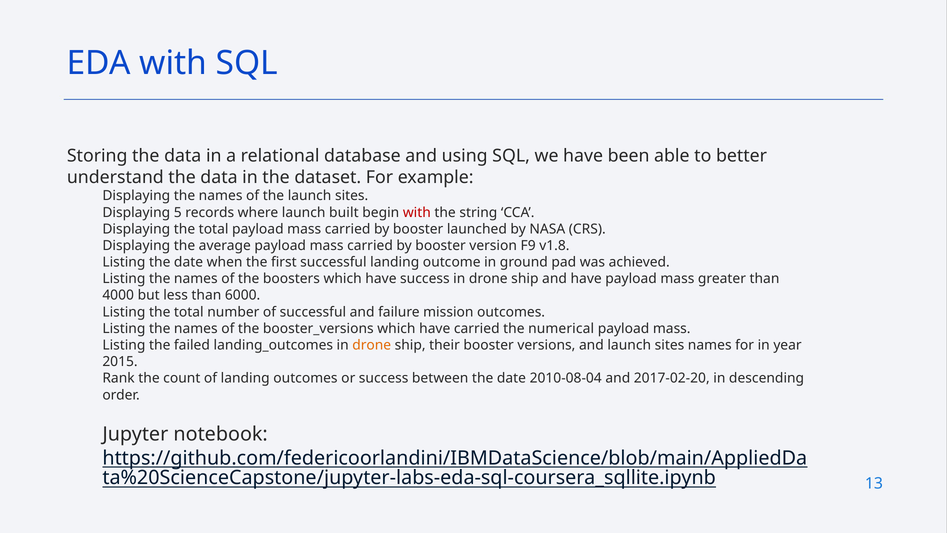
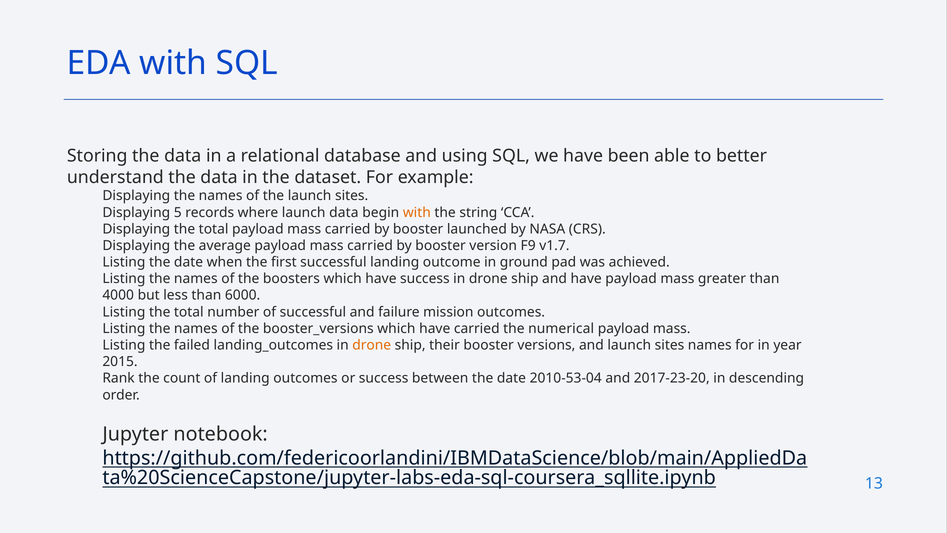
launch built: built -> data
with at (417, 212) colour: red -> orange
v1.8: v1.8 -> v1.7
2010-08-04: 2010-08-04 -> 2010-53-04
2017-02-20: 2017-02-20 -> 2017-23-20
